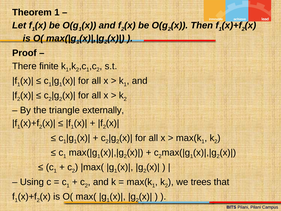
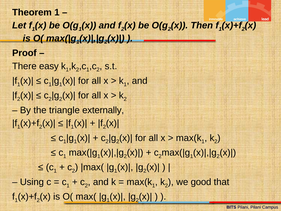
finite: finite -> easy
trees: trees -> good
